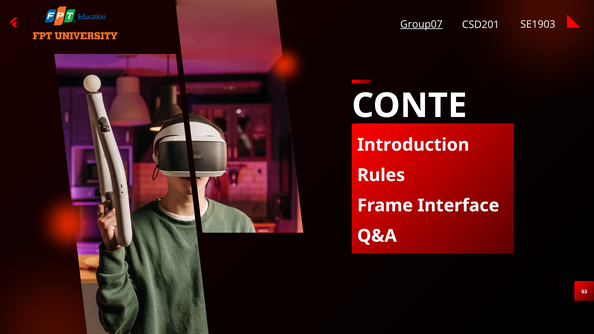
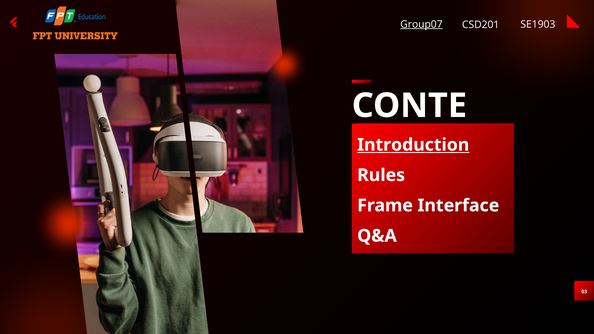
Introduction underline: none -> present
